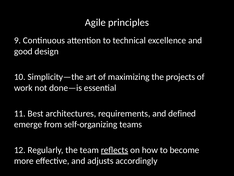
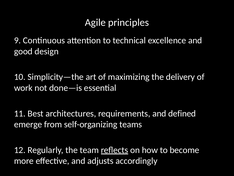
projects: projects -> delivery
